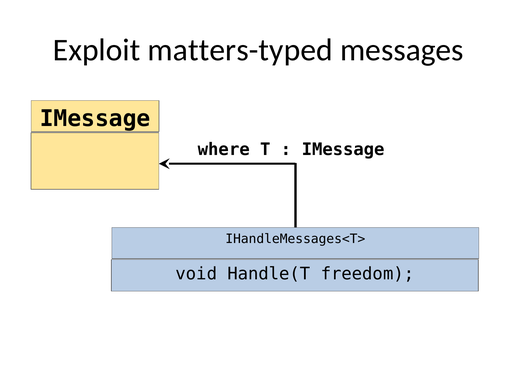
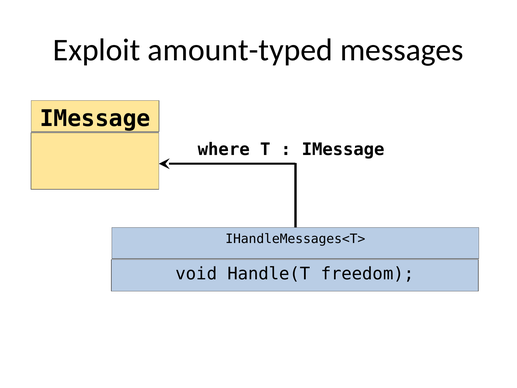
matters-typed: matters-typed -> amount-typed
